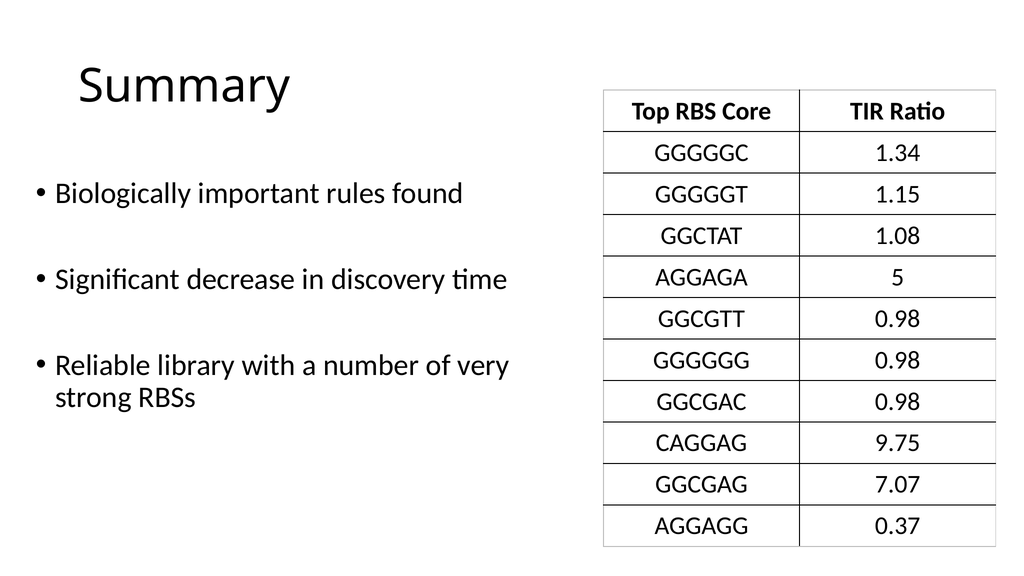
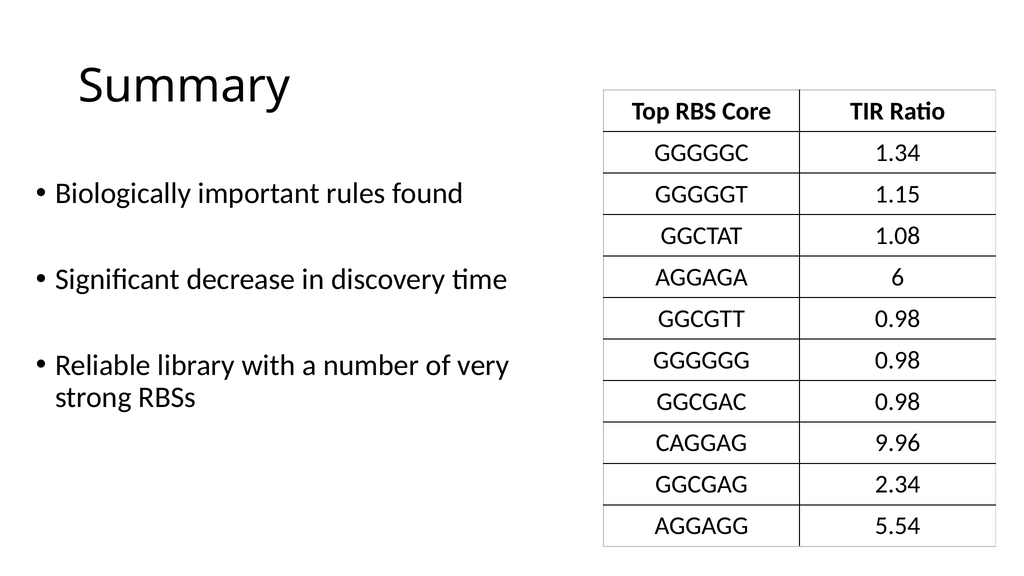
5: 5 -> 6
9.75: 9.75 -> 9.96
7.07: 7.07 -> 2.34
0.37: 0.37 -> 5.54
